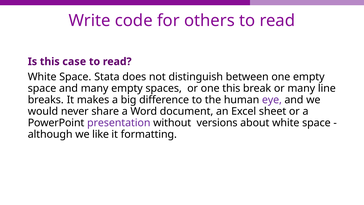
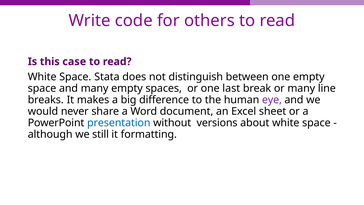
one this: this -> last
presentation colour: purple -> blue
like: like -> still
